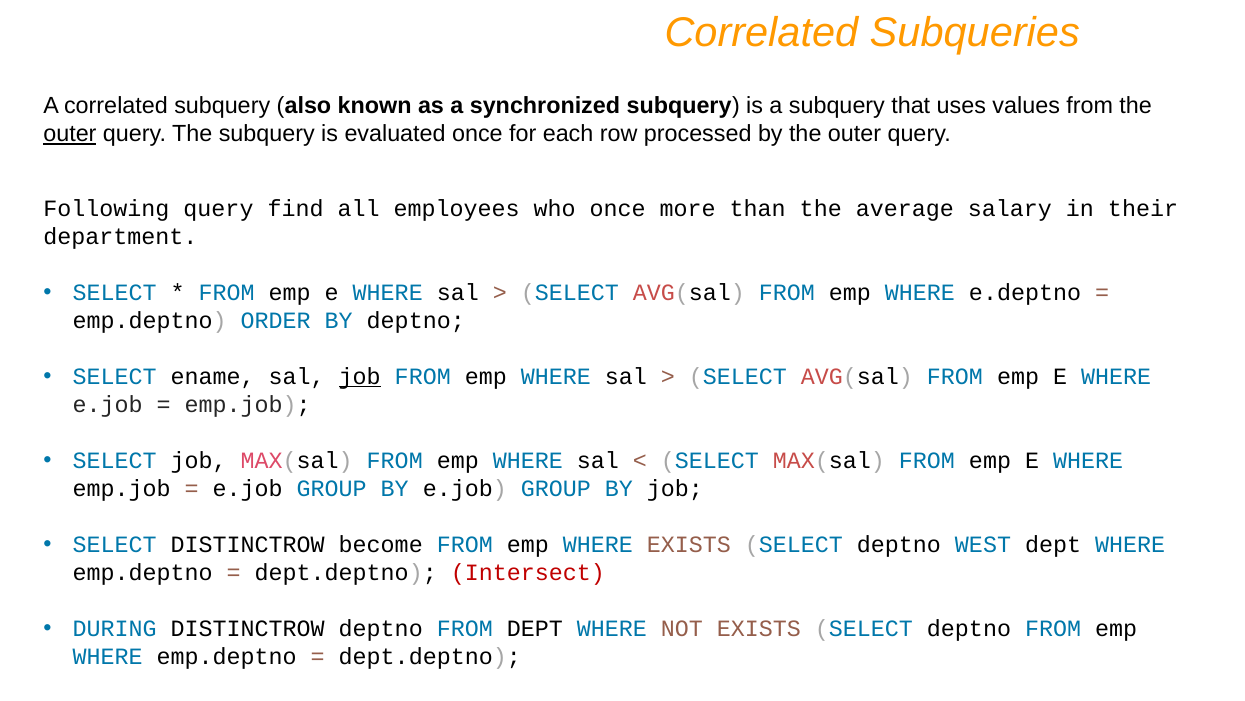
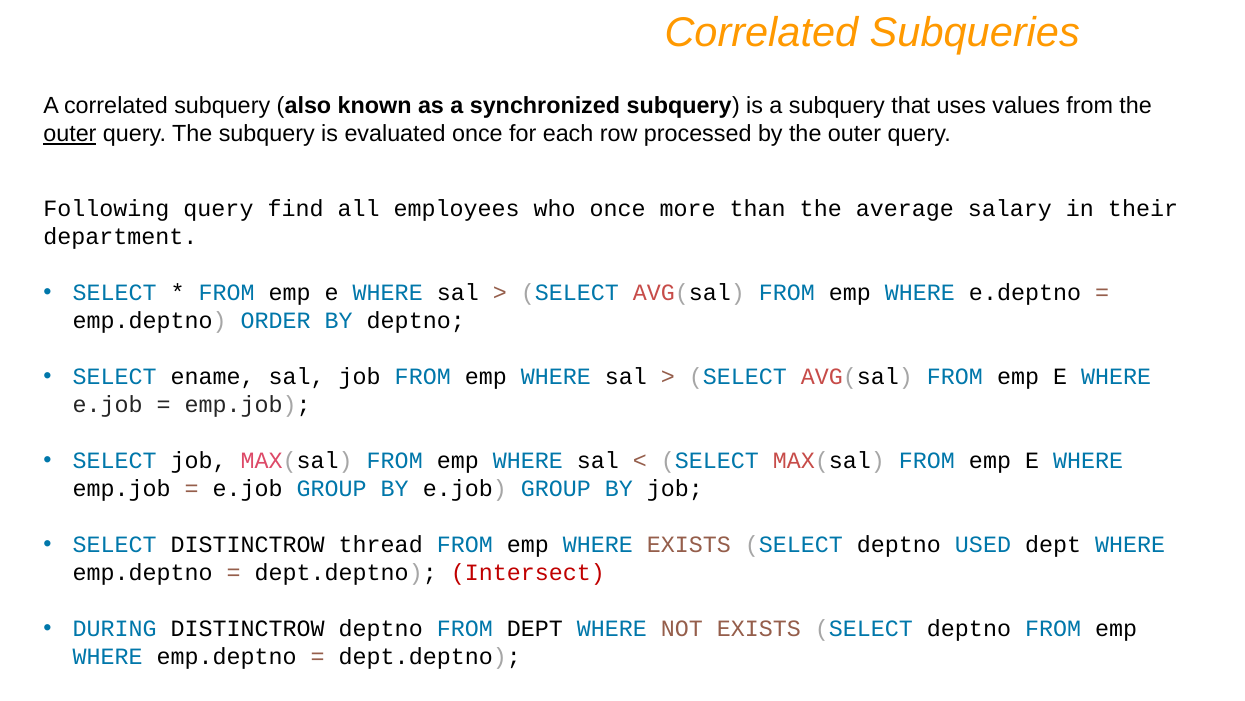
job at (360, 376) underline: present -> none
become: become -> thread
WEST: WEST -> USED
